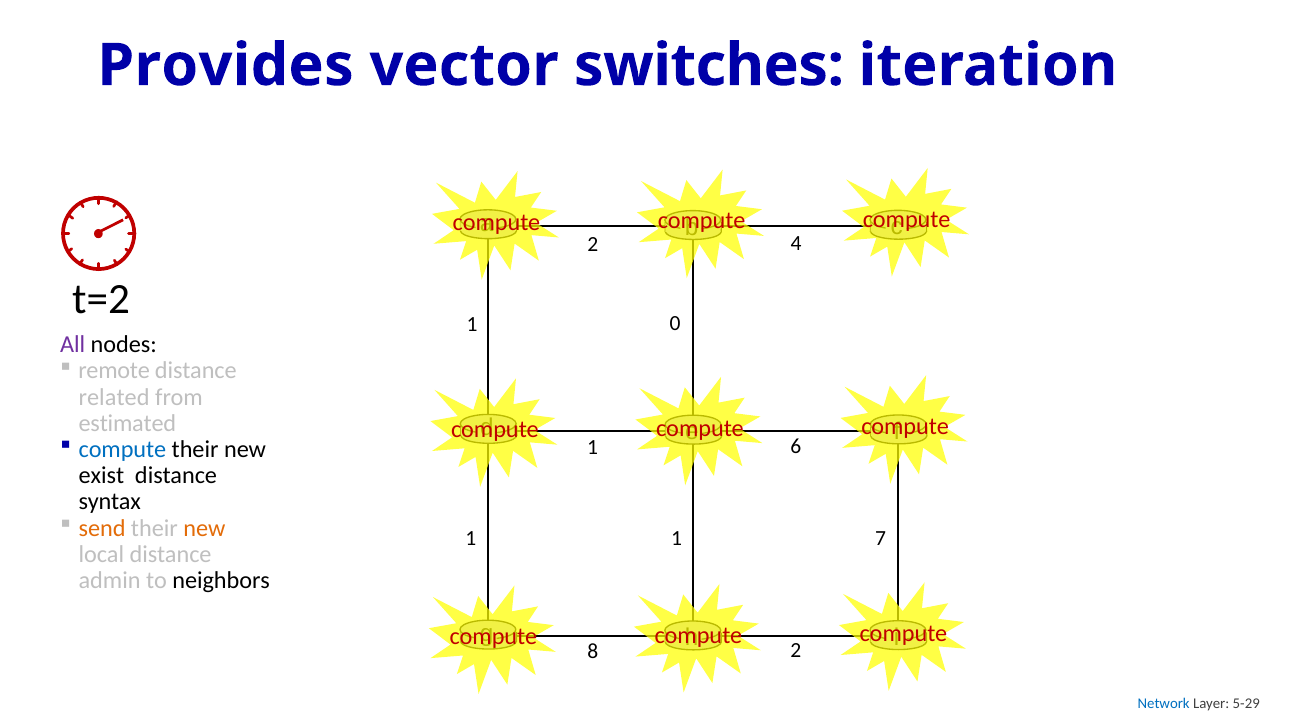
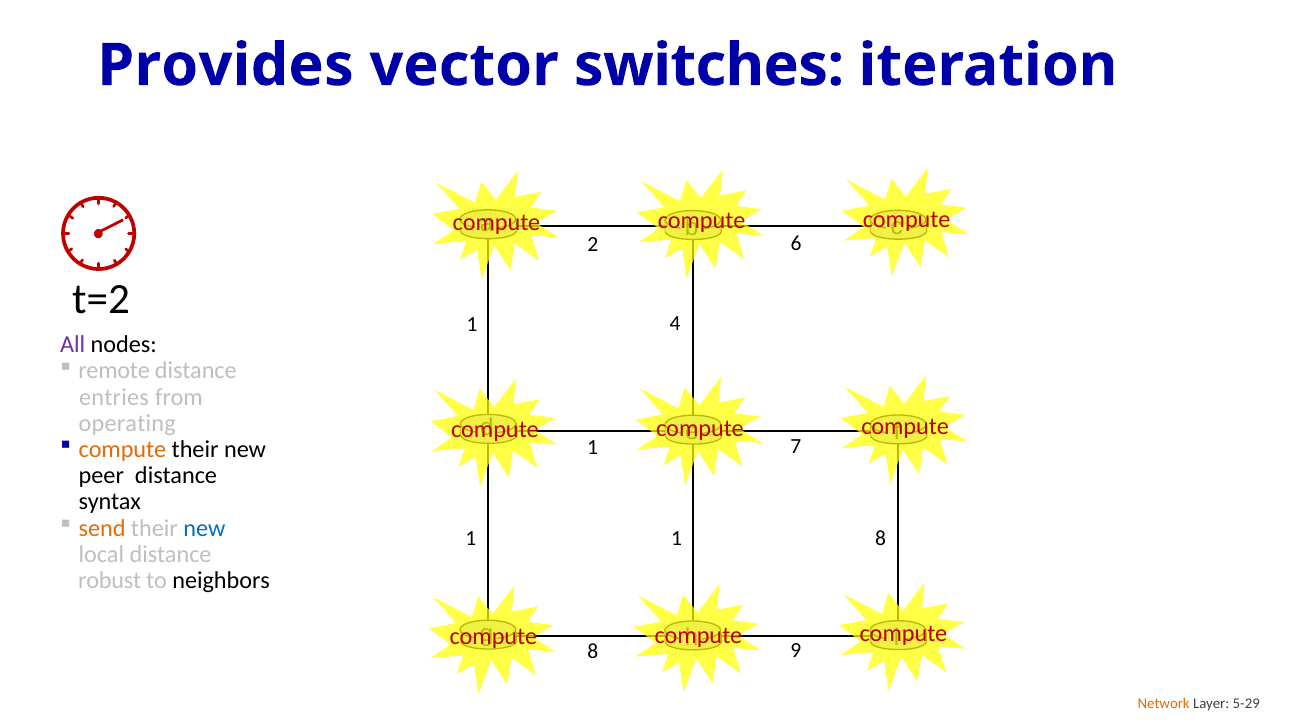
4: 4 -> 6
0: 0 -> 4
related: related -> entries
estimated: estimated -> operating
compute at (122, 449) colour: blue -> orange
6: 6 -> 7
exist: exist -> peer
new at (204, 528) colour: orange -> blue
1 7: 7 -> 8
admin: admin -> robust
8 2: 2 -> 9
Network colour: blue -> orange
